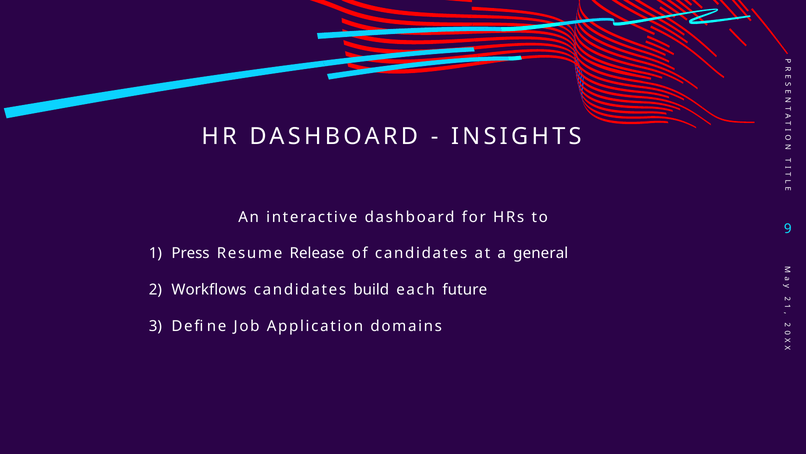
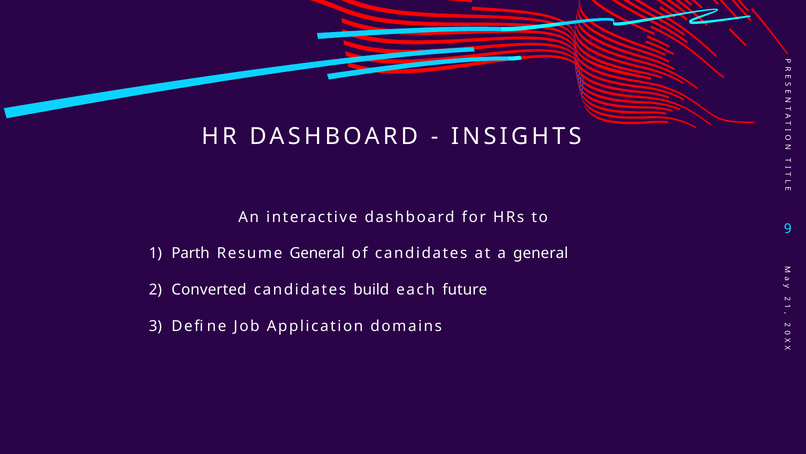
Press: Press -> Parth
Resume Release: Release -> General
Workflows: Workflows -> Converted
